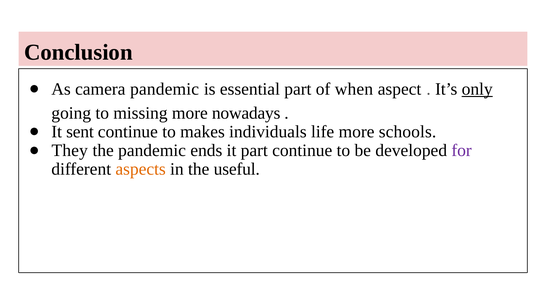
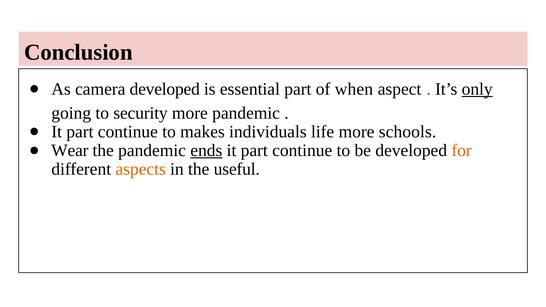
camera pandemic: pandemic -> developed
missing: missing -> security
more nowadays: nowadays -> pandemic
sent at (80, 132): sent -> part
They: They -> Wear
ends underline: none -> present
for colour: purple -> orange
